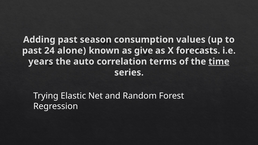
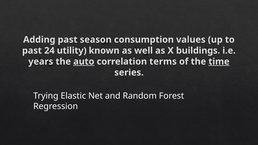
alone: alone -> utility
give: give -> well
forecasts: forecasts -> buildings
auto underline: none -> present
